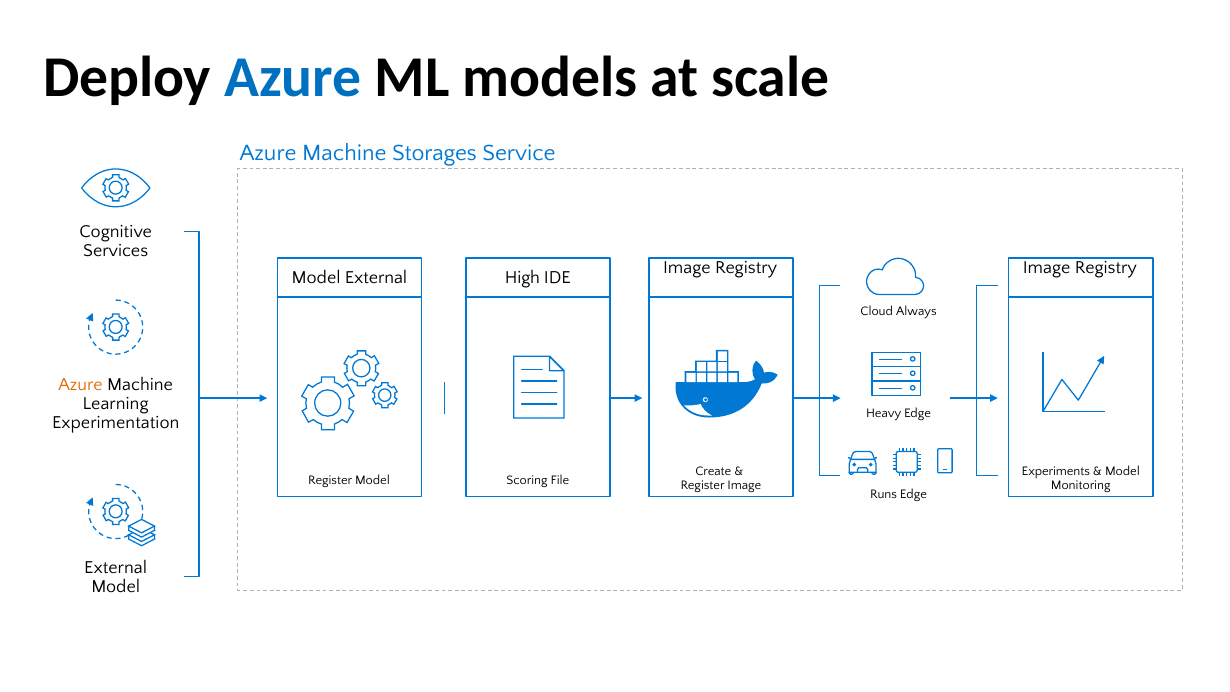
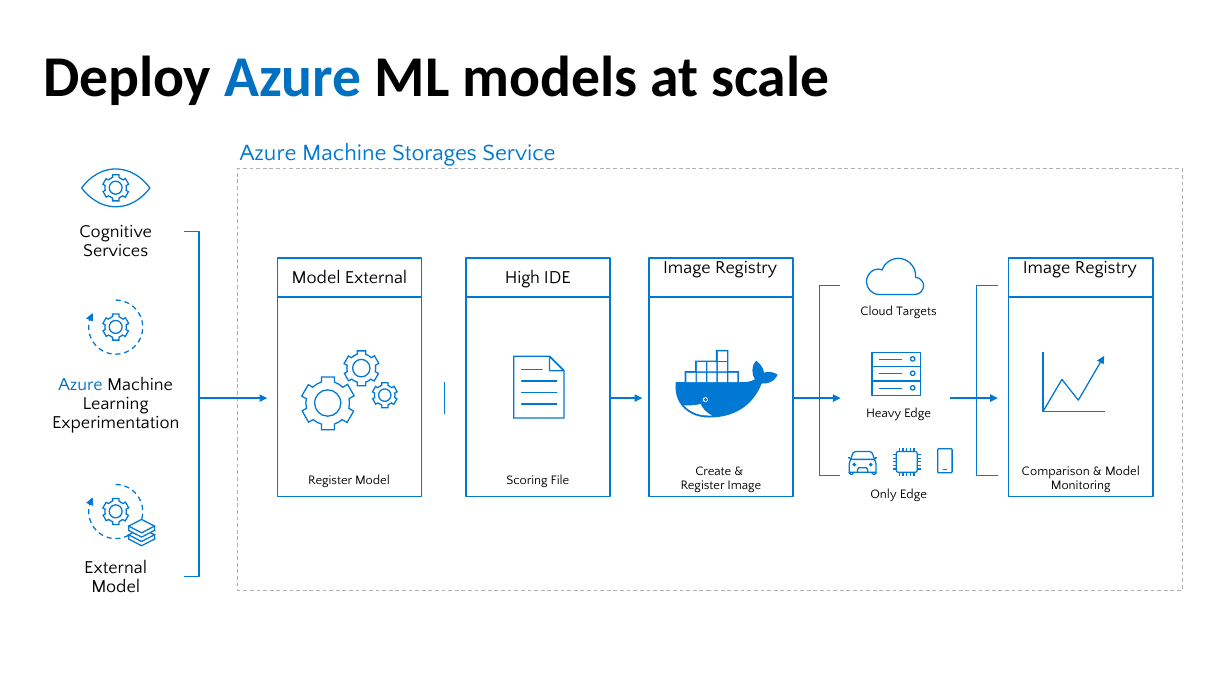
Always: Always -> Targets
Azure at (81, 384) colour: orange -> blue
Experiments: Experiments -> Comparison
Runs: Runs -> Only
